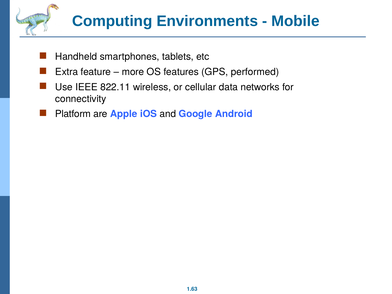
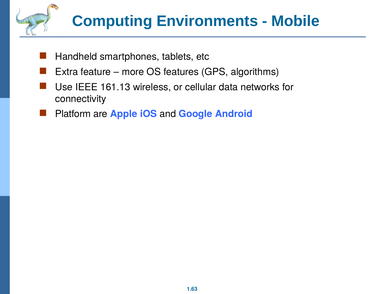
performed: performed -> algorithms
822.11: 822.11 -> 161.13
